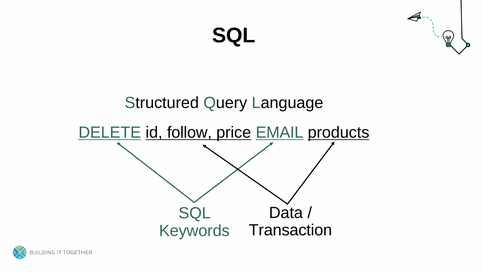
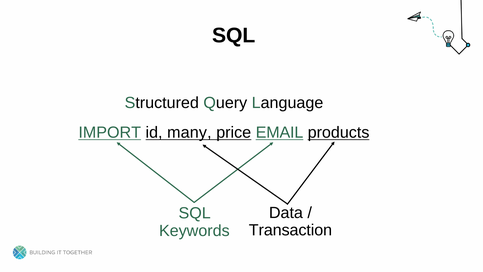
DELETE: DELETE -> IMPORT
follow: follow -> many
